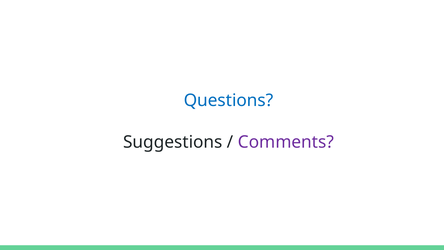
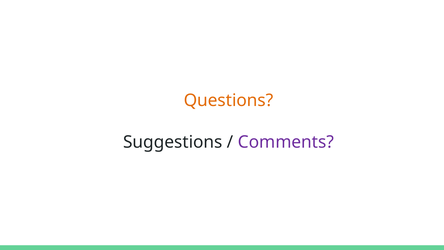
Questions colour: blue -> orange
